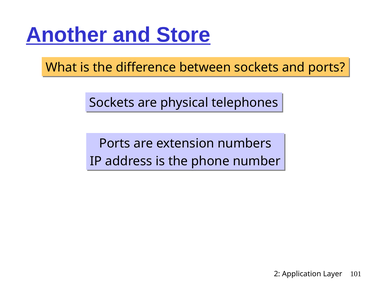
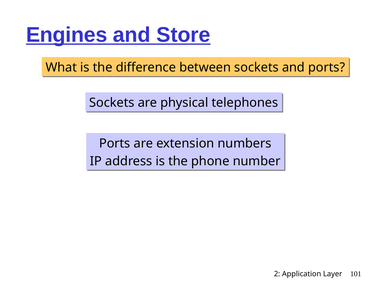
Another: Another -> Engines
